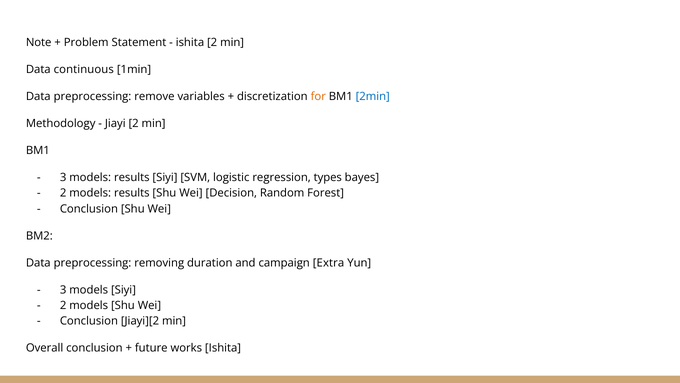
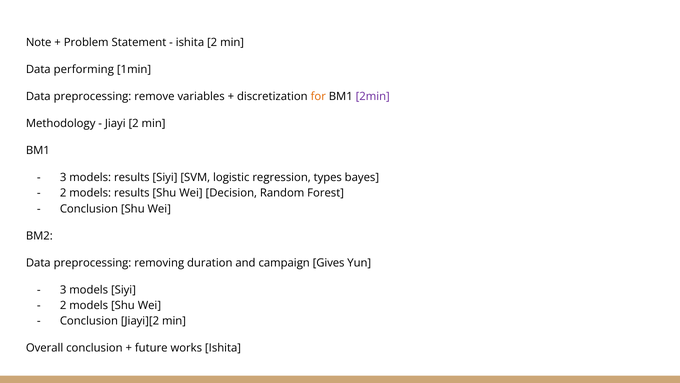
continuous: continuous -> performing
2min colour: blue -> purple
Extra: Extra -> Gives
